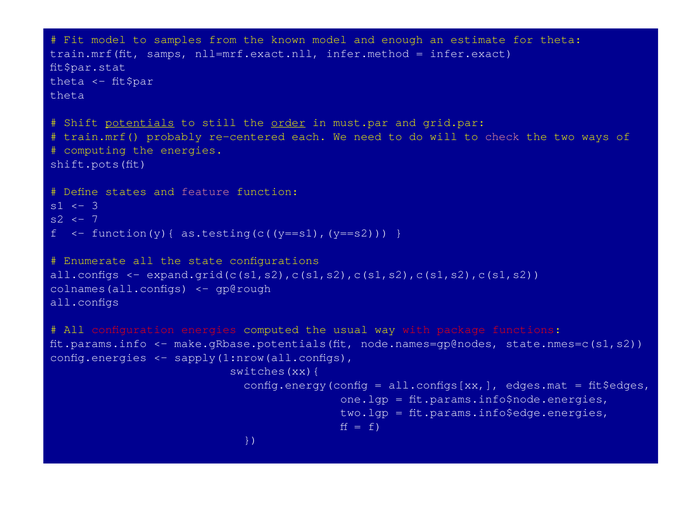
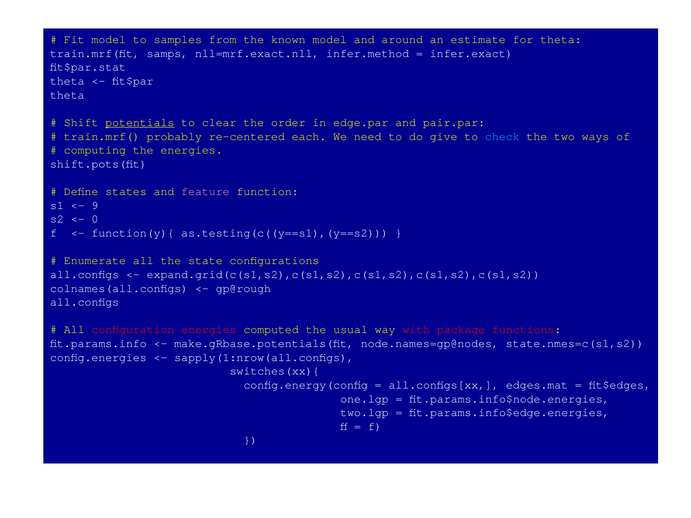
enough: enough -> around
still: still -> clear
order underline: present -> none
must.par: must.par -> edge.par
grid.par: grid.par -> pair.par
will: will -> give
check colour: pink -> light blue
3: 3 -> 9
7: 7 -> 0
